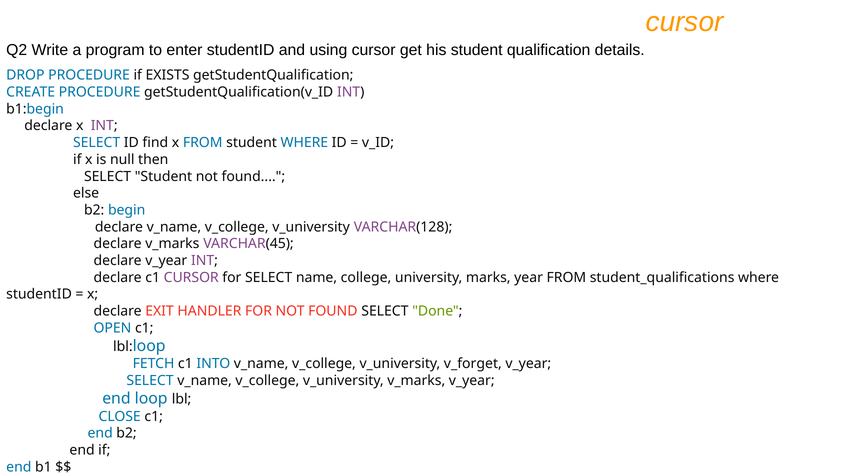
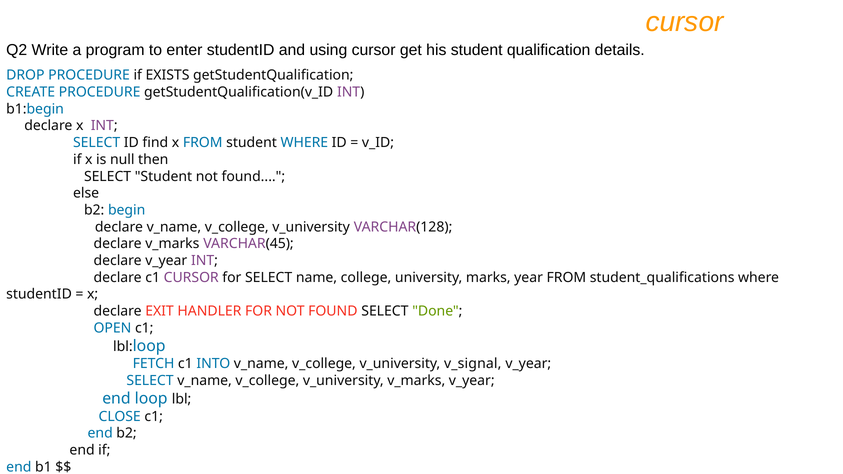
v_forget: v_forget -> v_signal
